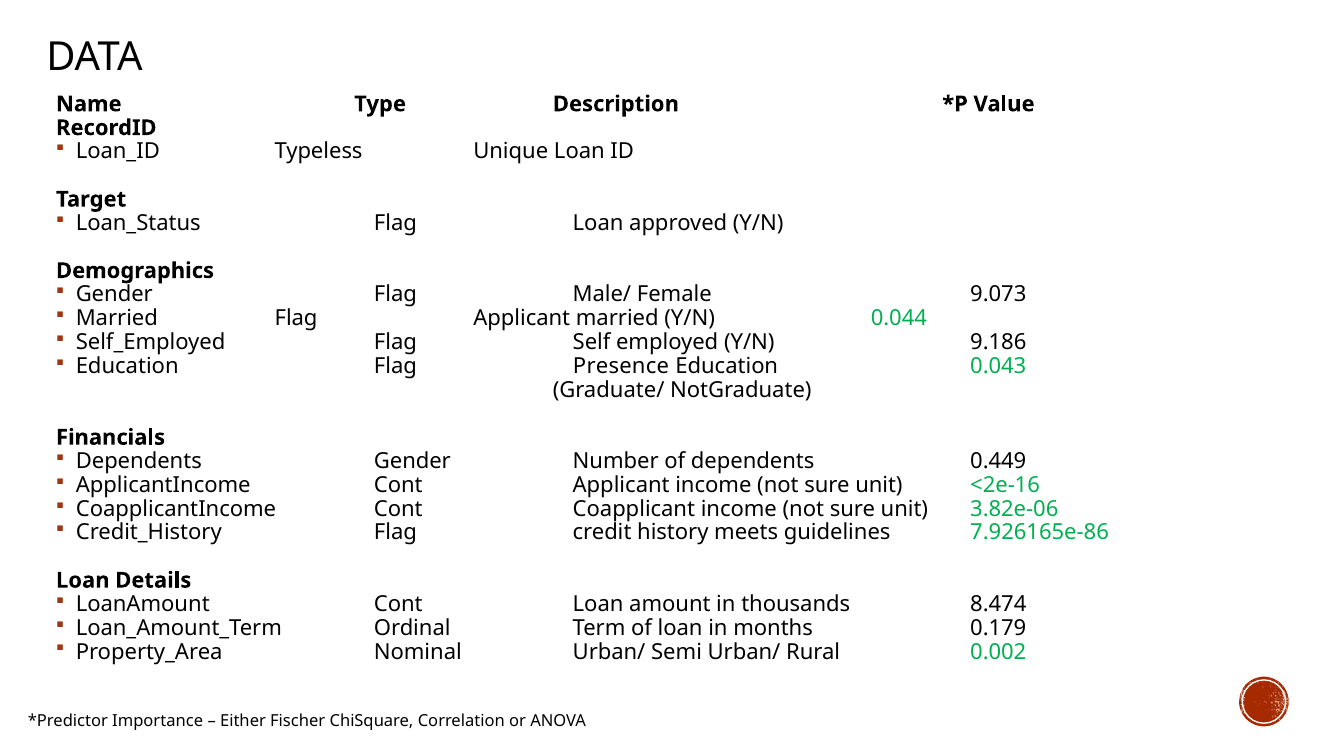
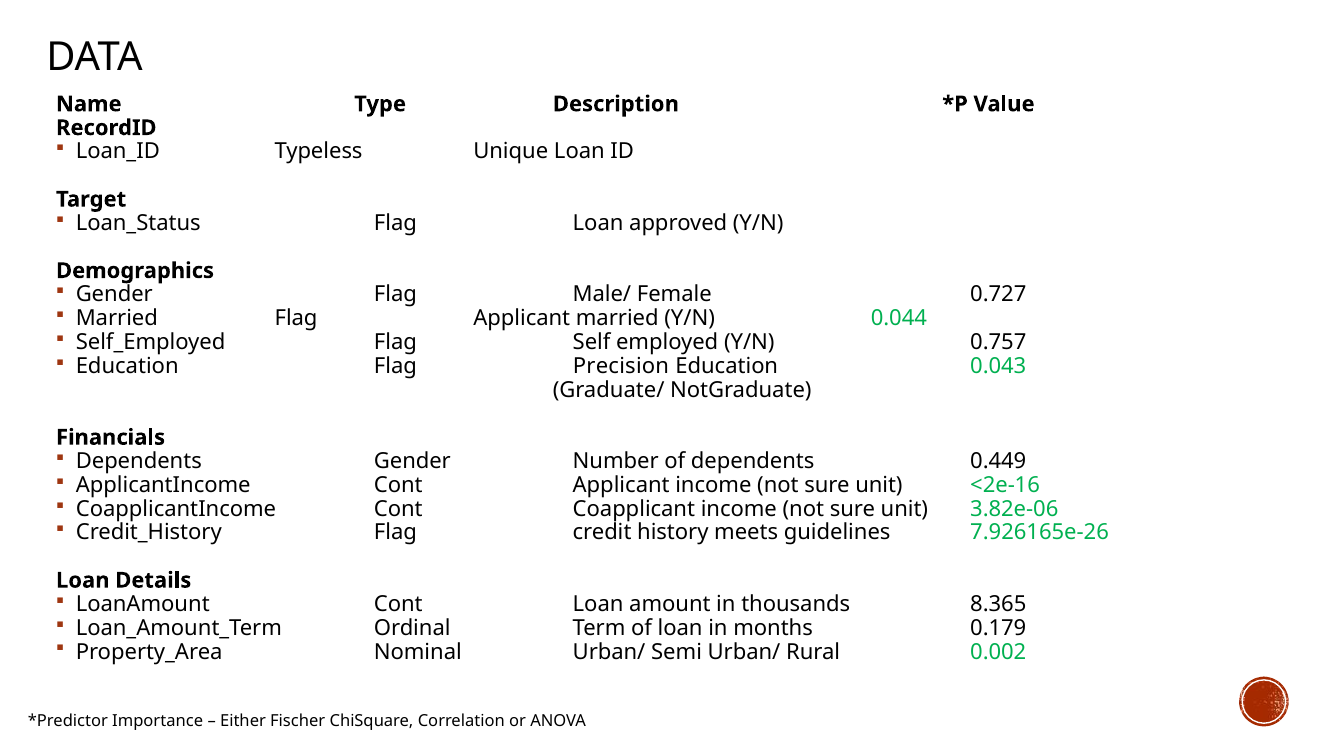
9.073: 9.073 -> 0.727
9.186: 9.186 -> 0.757
Presence: Presence -> Precision
7.926165e-86: 7.926165e-86 -> 7.926165e-26
8.474: 8.474 -> 8.365
